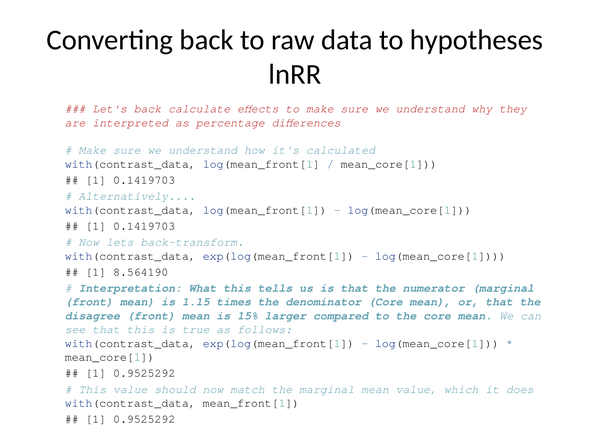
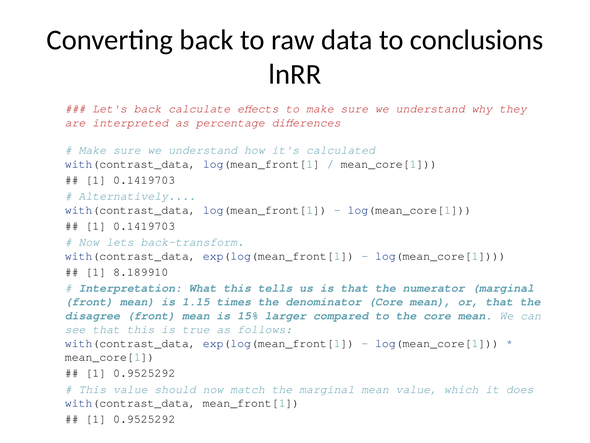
hypotheses: hypotheses -> conclusions
8.564190: 8.564190 -> 8.189910
